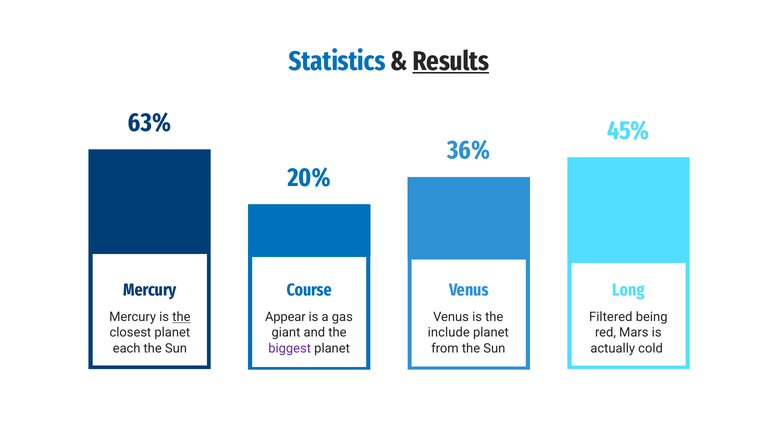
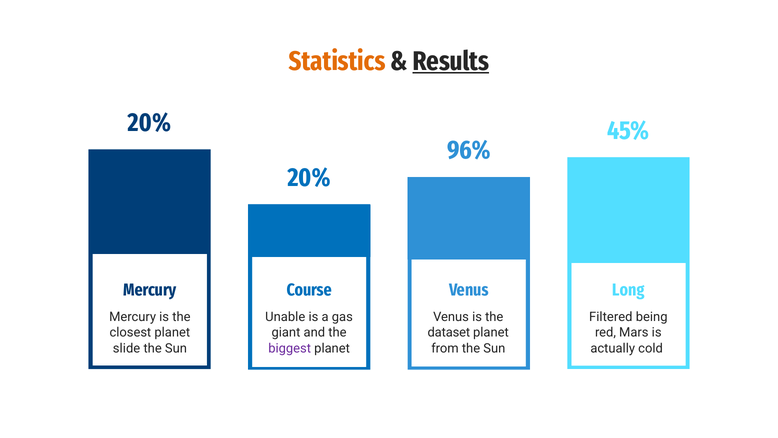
Statistics colour: blue -> orange
63% at (149, 123): 63% -> 20%
36%: 36% -> 96%
the at (181, 317) underline: present -> none
Appear: Appear -> Unable
include: include -> dataset
each: each -> slide
